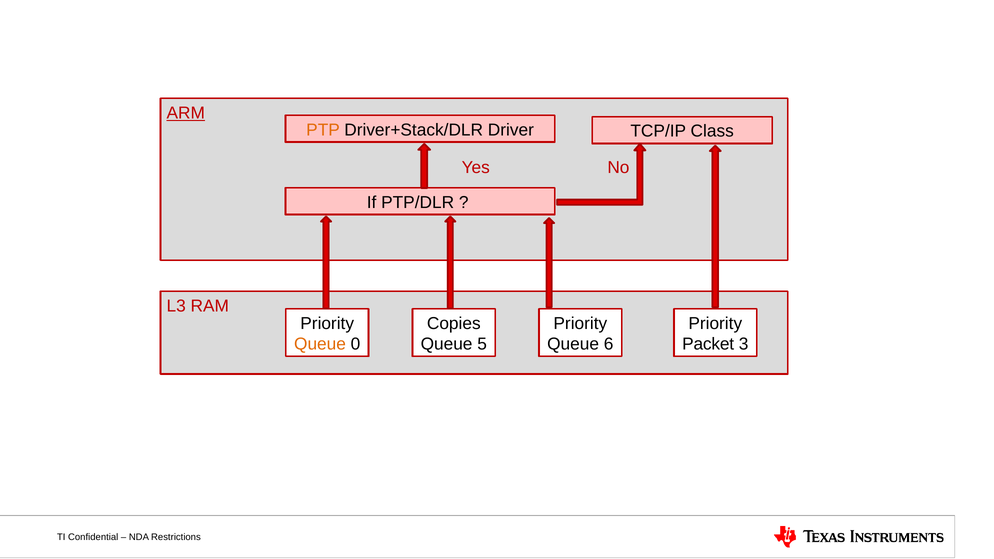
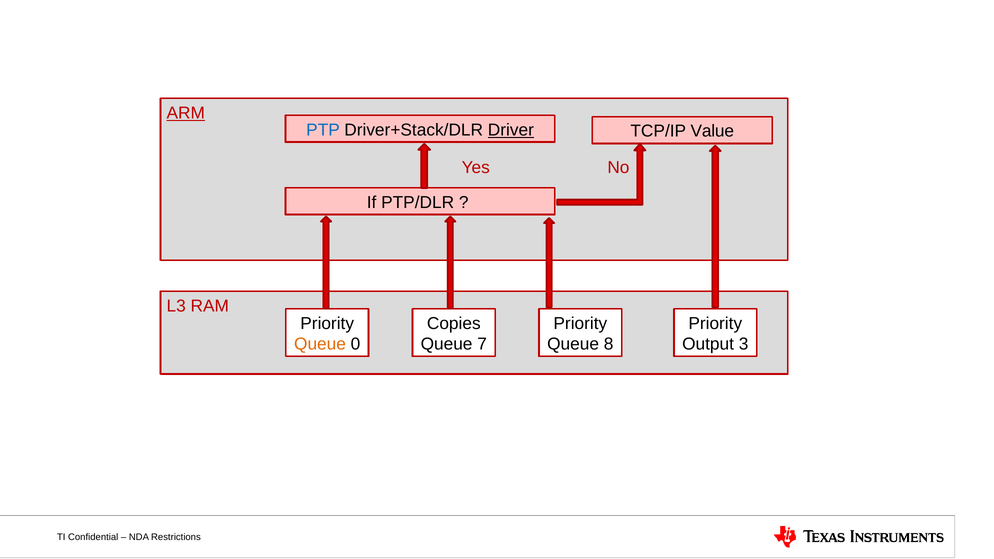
PTP colour: orange -> blue
Driver underline: none -> present
Class: Class -> Value
5: 5 -> 7
6: 6 -> 8
Packet: Packet -> Output
